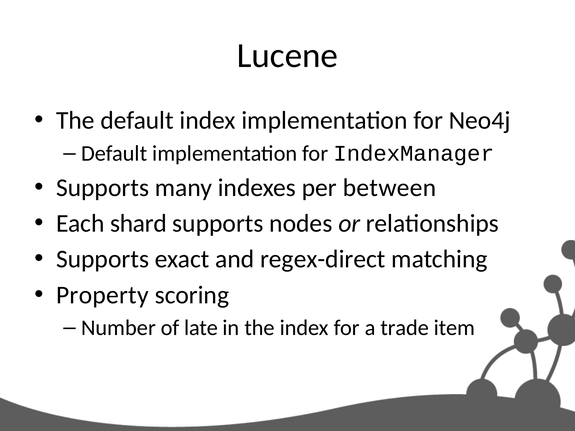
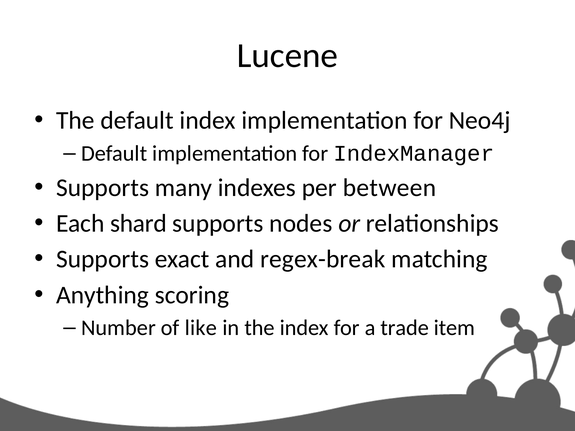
regex-direct: regex-direct -> regex-break
Property: Property -> Anything
late: late -> like
